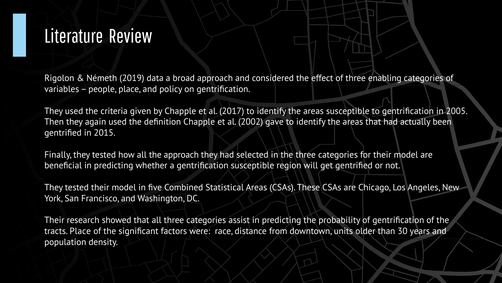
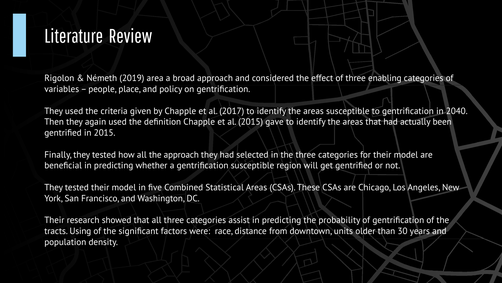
data: data -> area
2005: 2005 -> 2040
al 2002: 2002 -> 2015
tracts Place: Place -> Using
